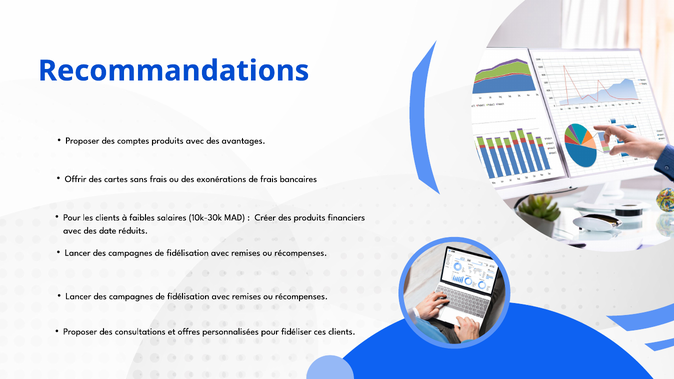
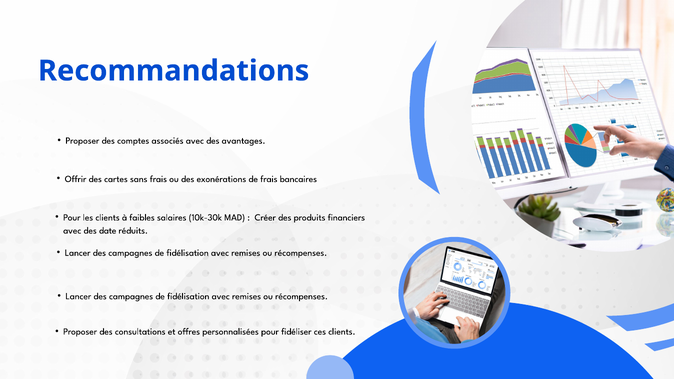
comptes produits: produits -> associés
